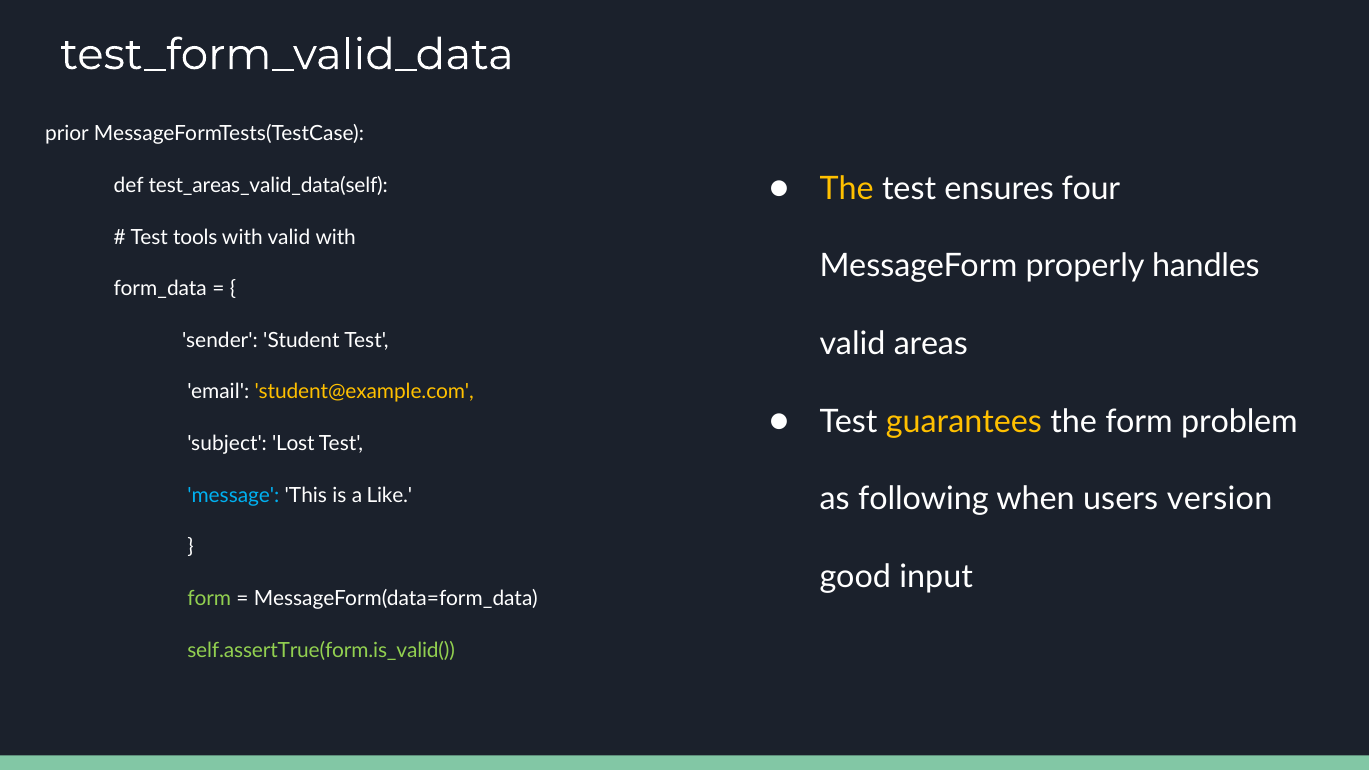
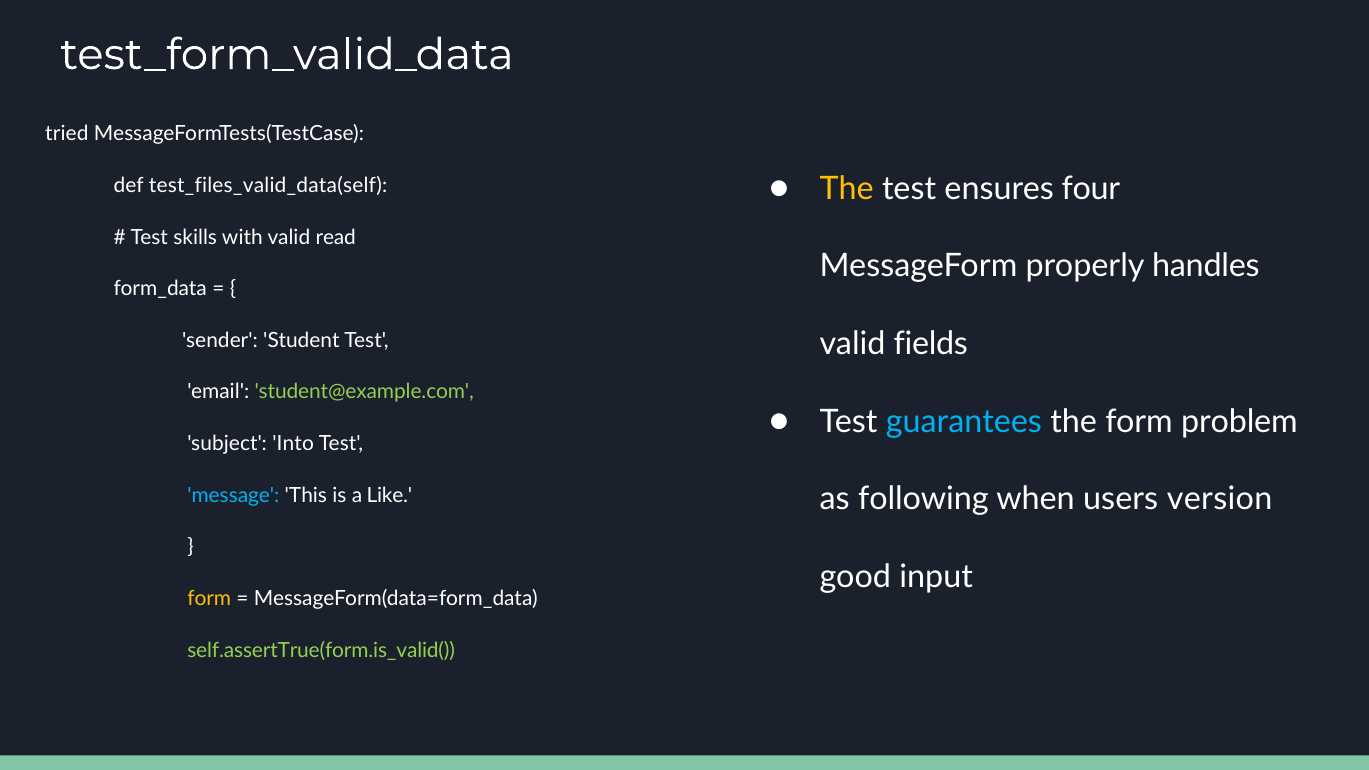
prior: prior -> tried
test_areas_valid_data(self: test_areas_valid_data(self -> test_files_valid_data(self
tools: tools -> skills
valid with: with -> read
areas: areas -> fields
student@example.com colour: yellow -> light green
guarantees colour: yellow -> light blue
Lost: Lost -> Into
form at (209, 599) colour: light green -> yellow
